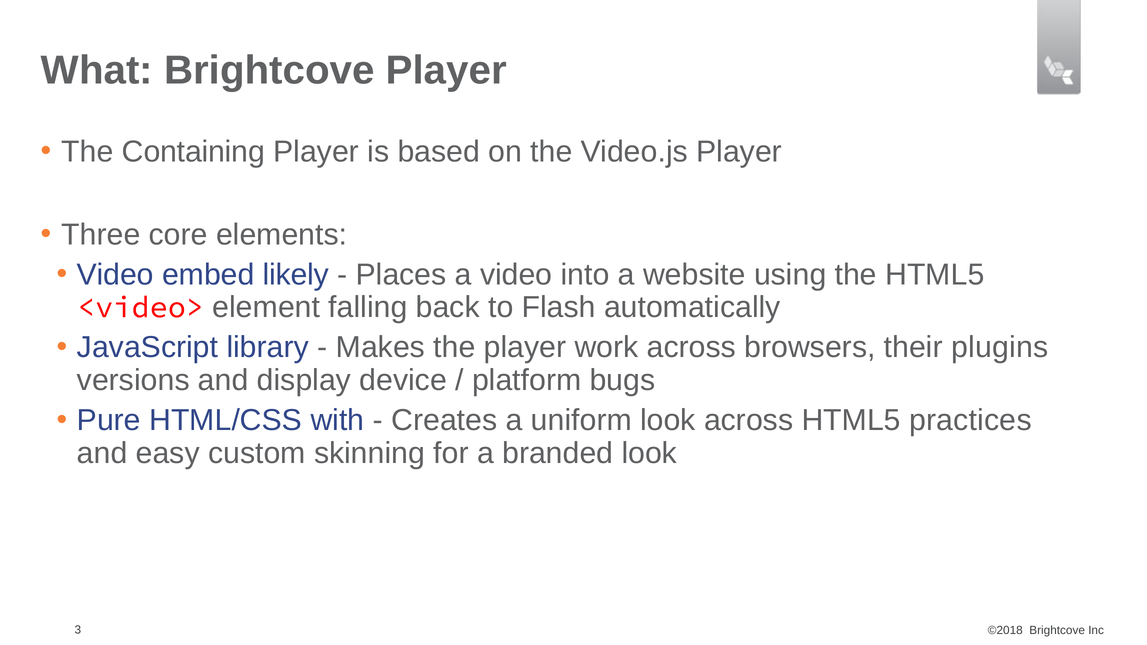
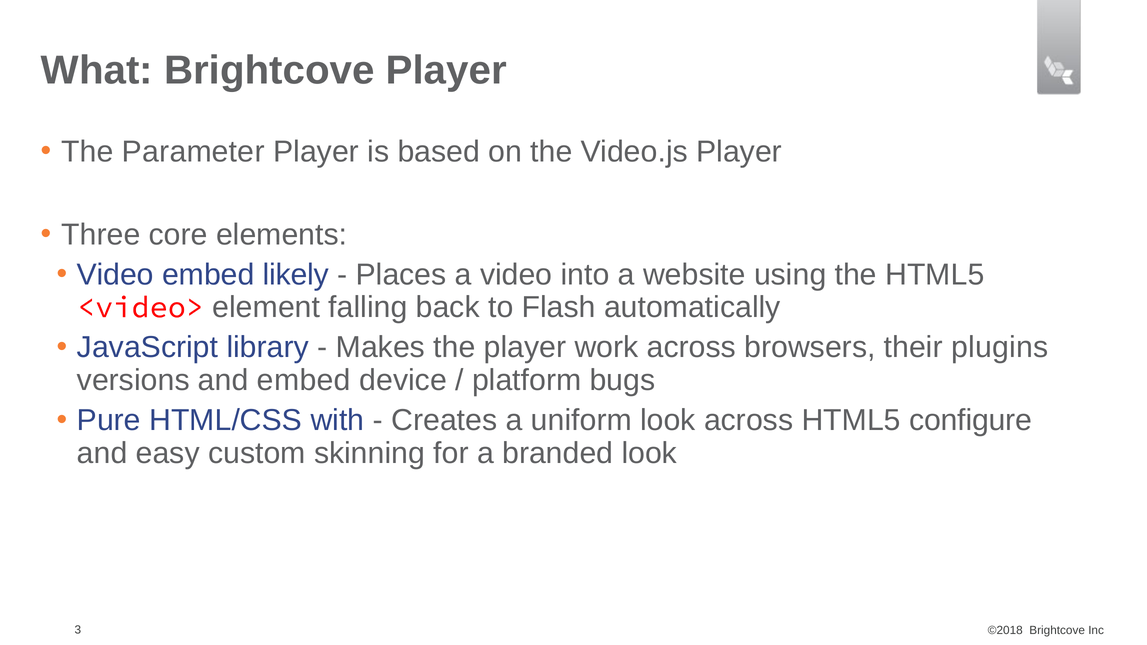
Containing: Containing -> Parameter
and display: display -> embed
practices: practices -> configure
